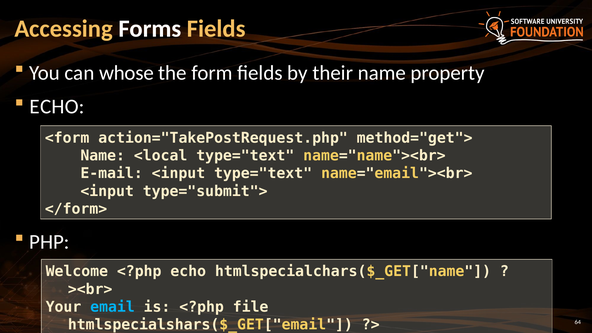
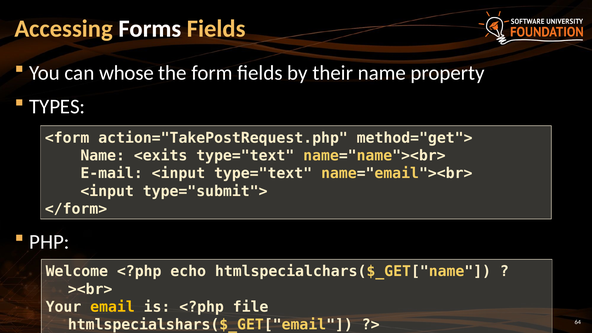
ECHO at (57, 107): ECHO -> TYPES
<local: <local -> <exits
email colour: light blue -> yellow
